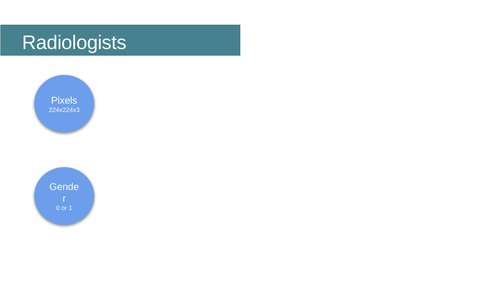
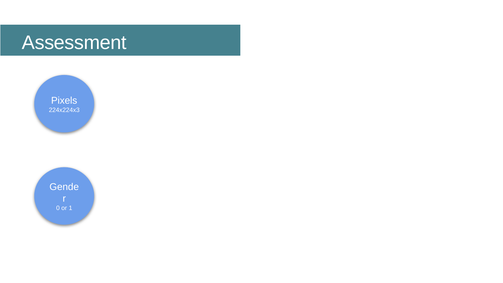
Radiologists: Radiologists -> Assessment
